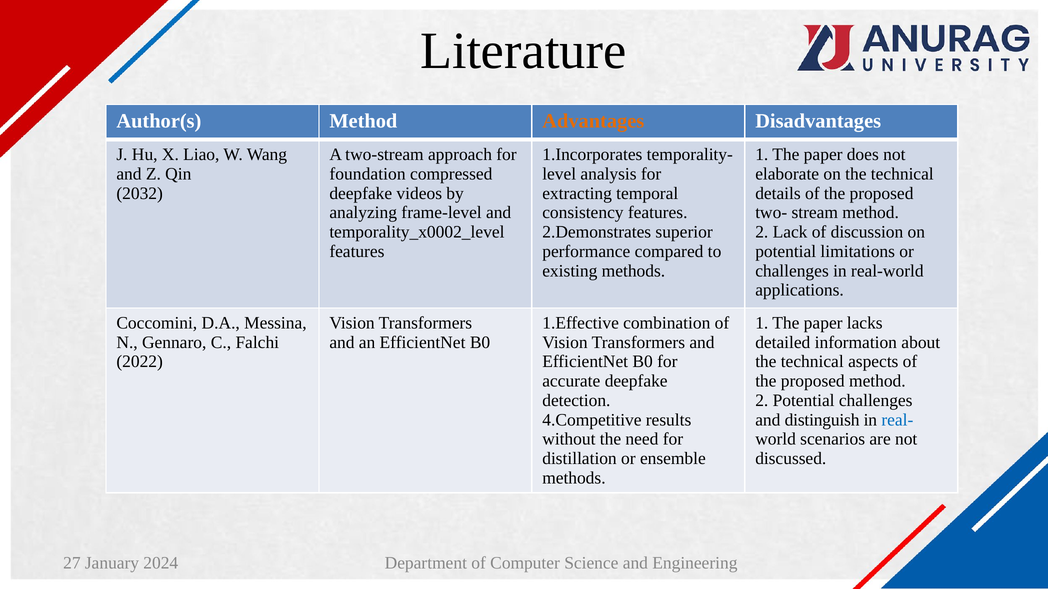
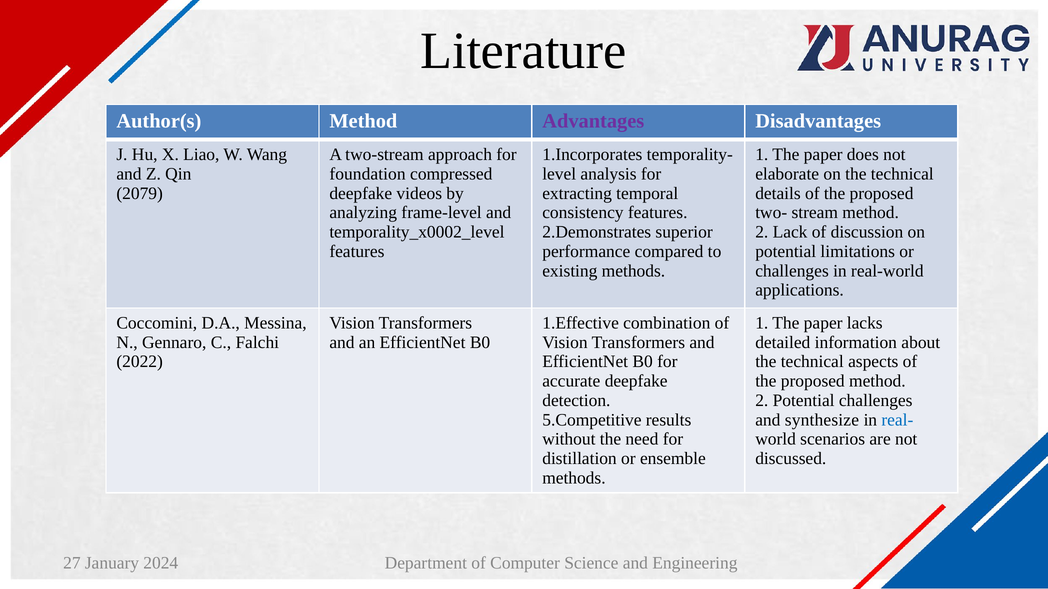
Advantages colour: orange -> purple
2032: 2032 -> 2079
4.Competitive: 4.Competitive -> 5.Competitive
distinguish: distinguish -> synthesize
